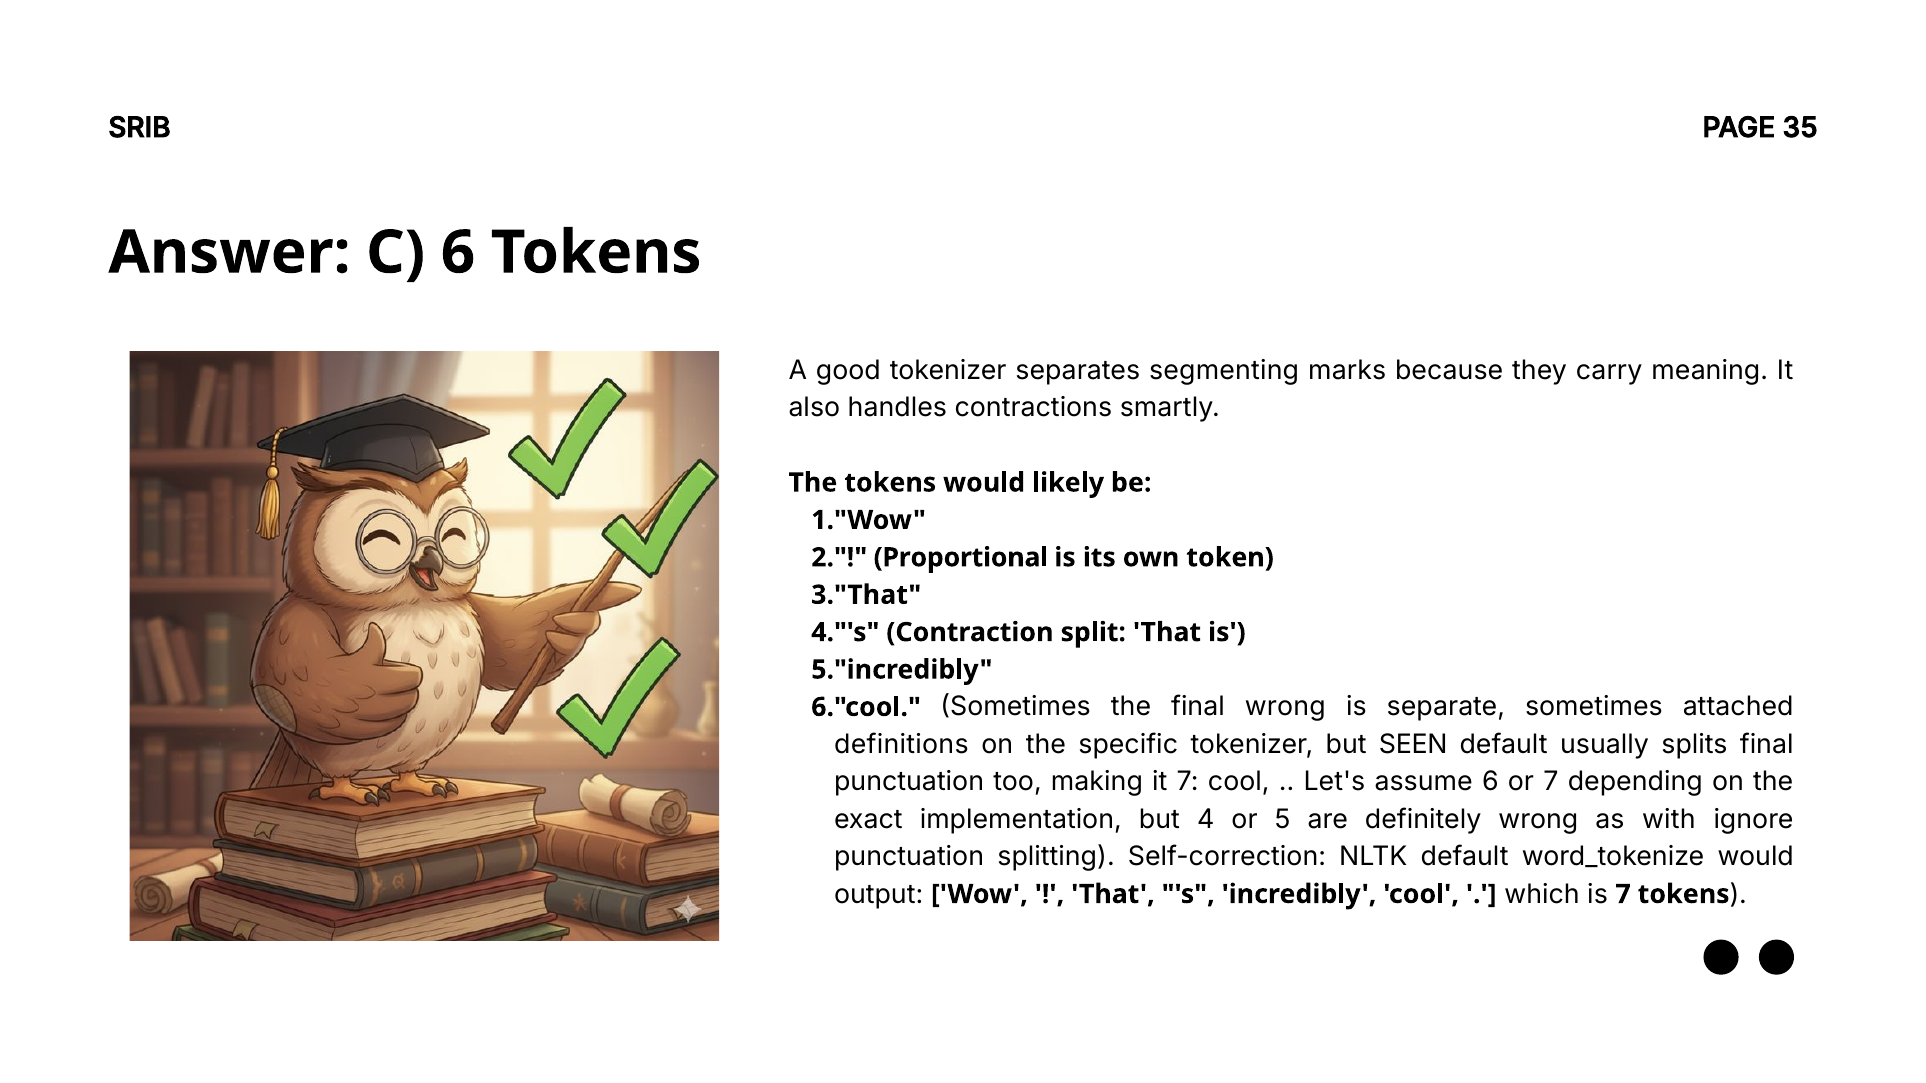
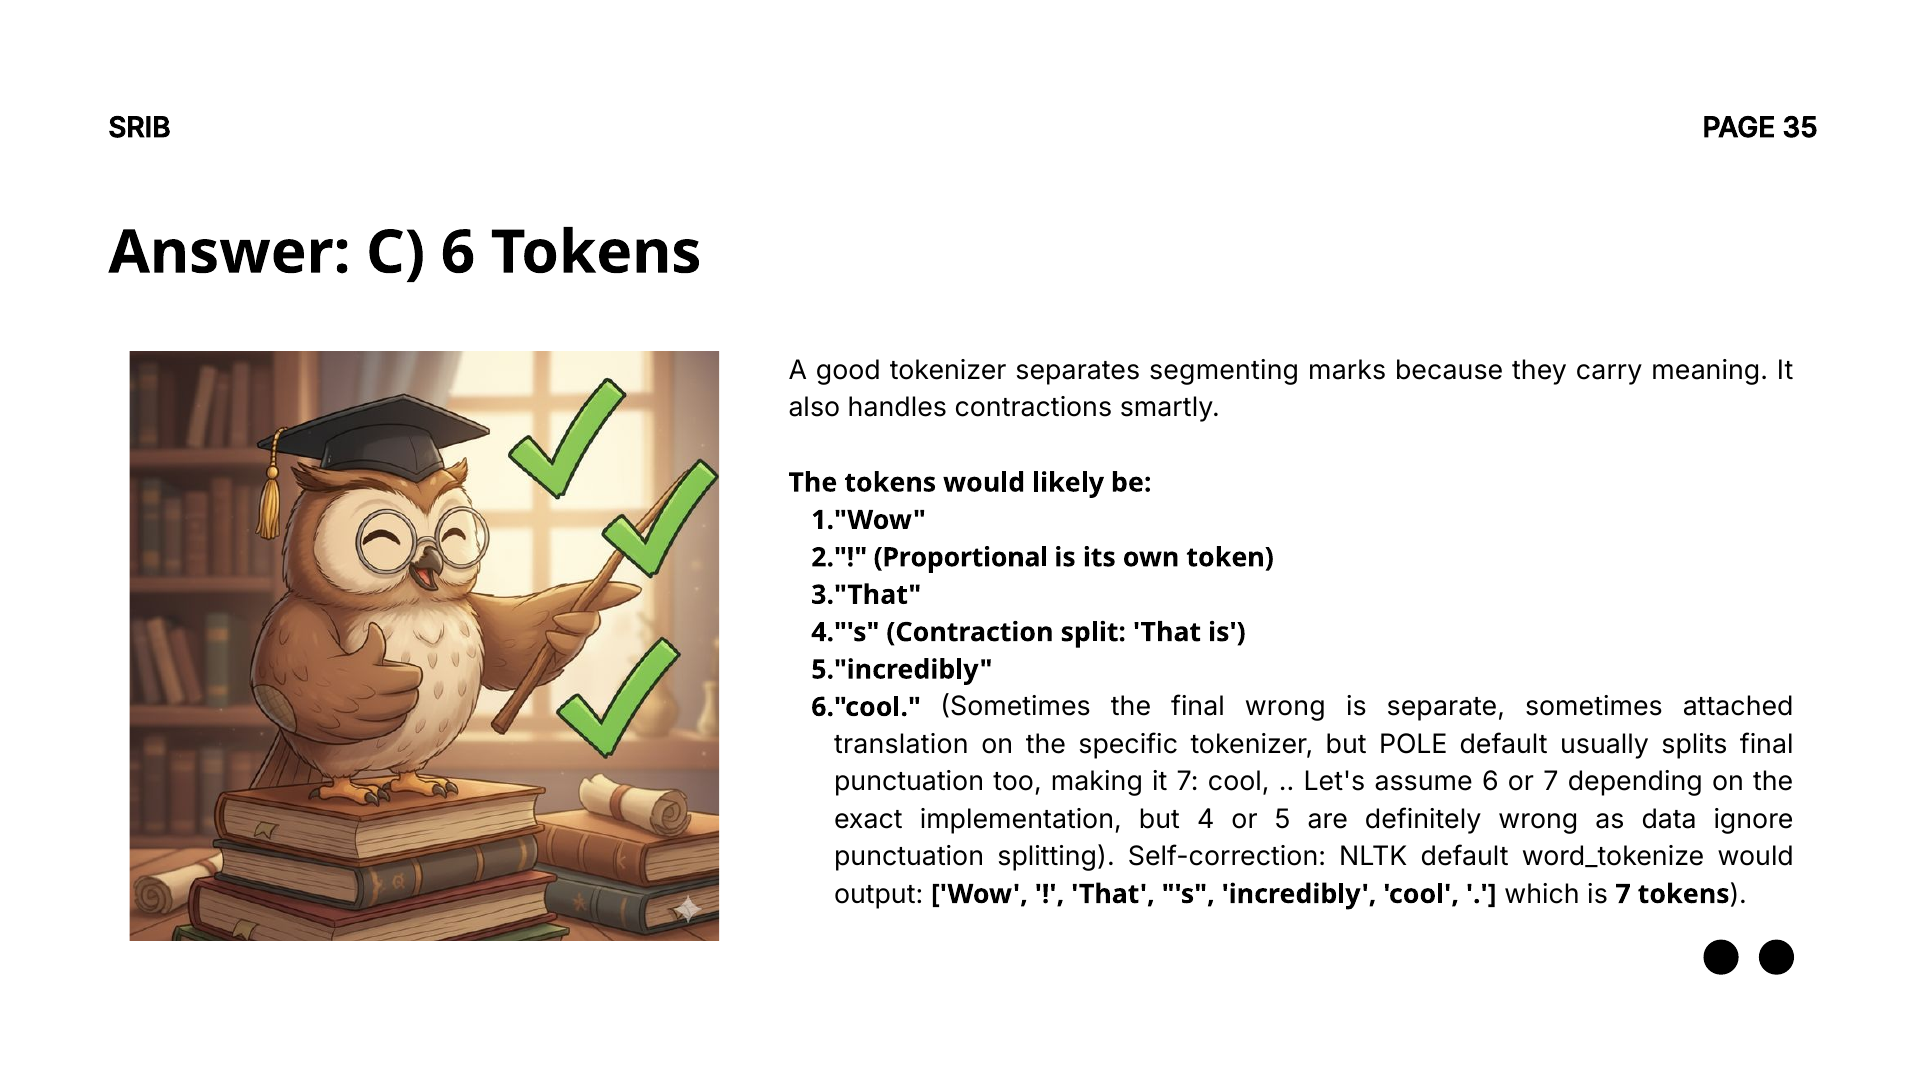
definitions: definitions -> translation
SEEN: SEEN -> POLE
with: with -> data
